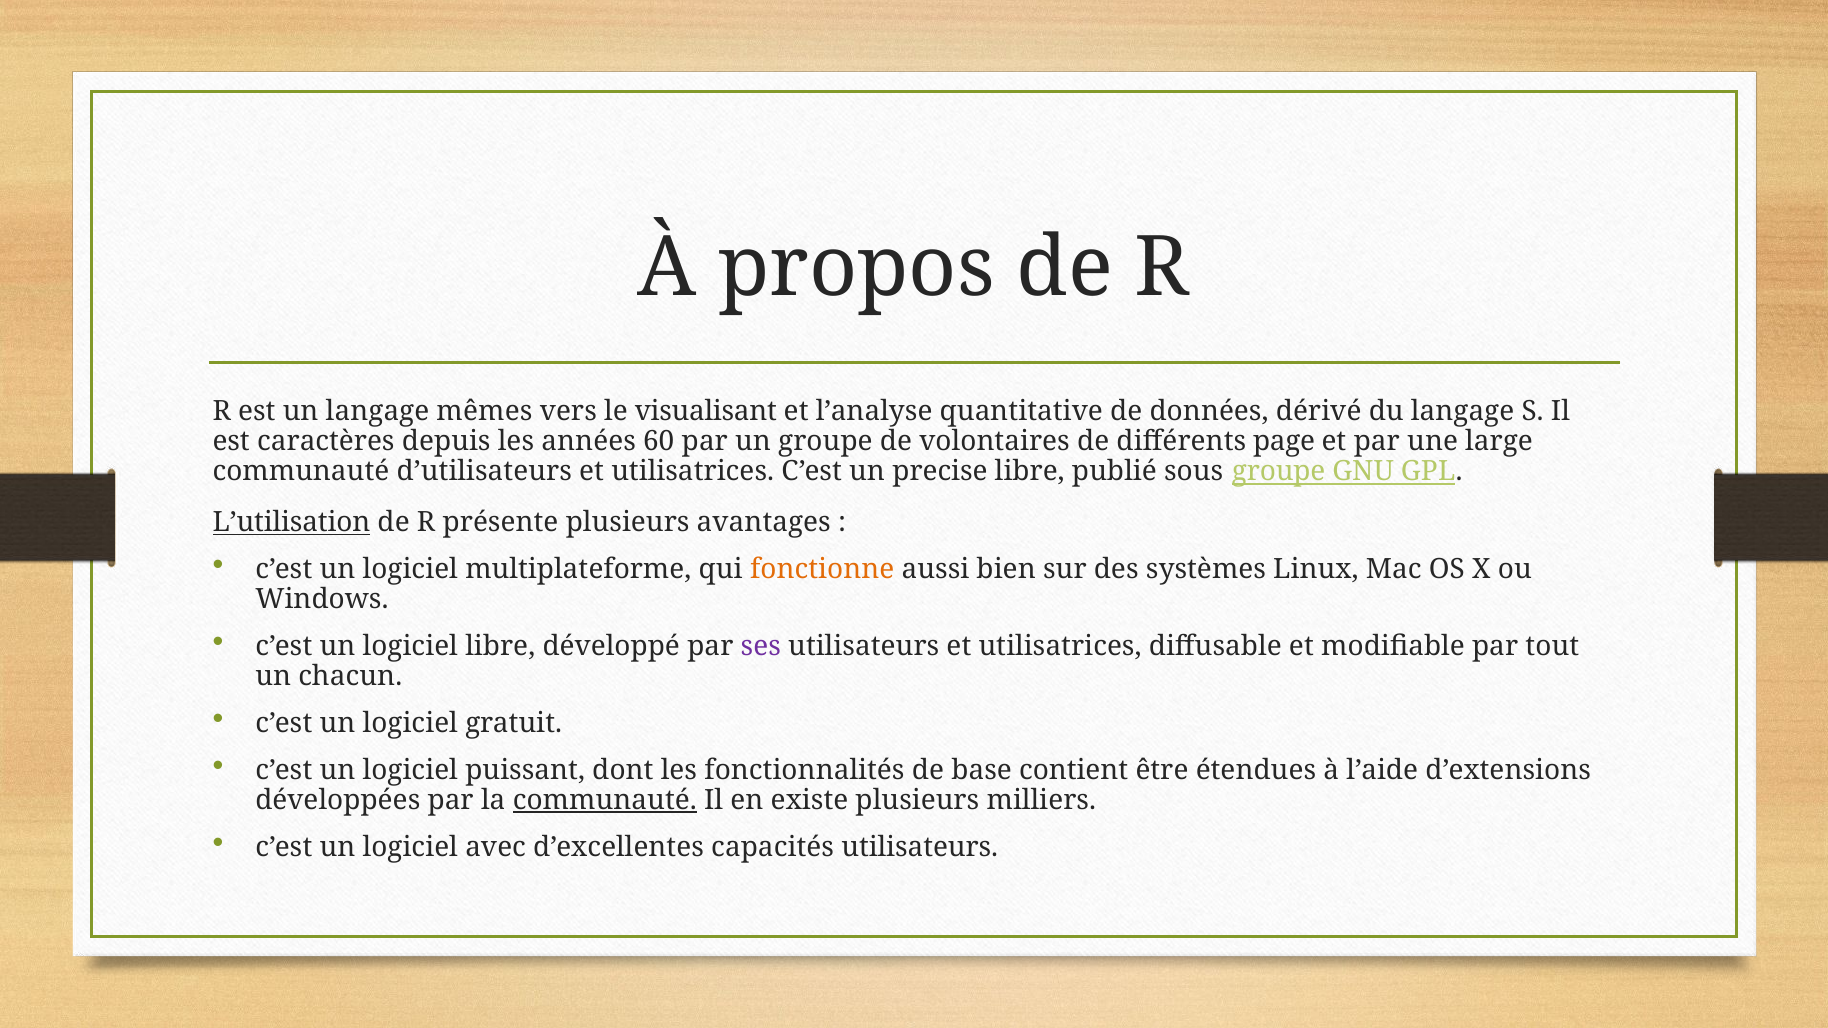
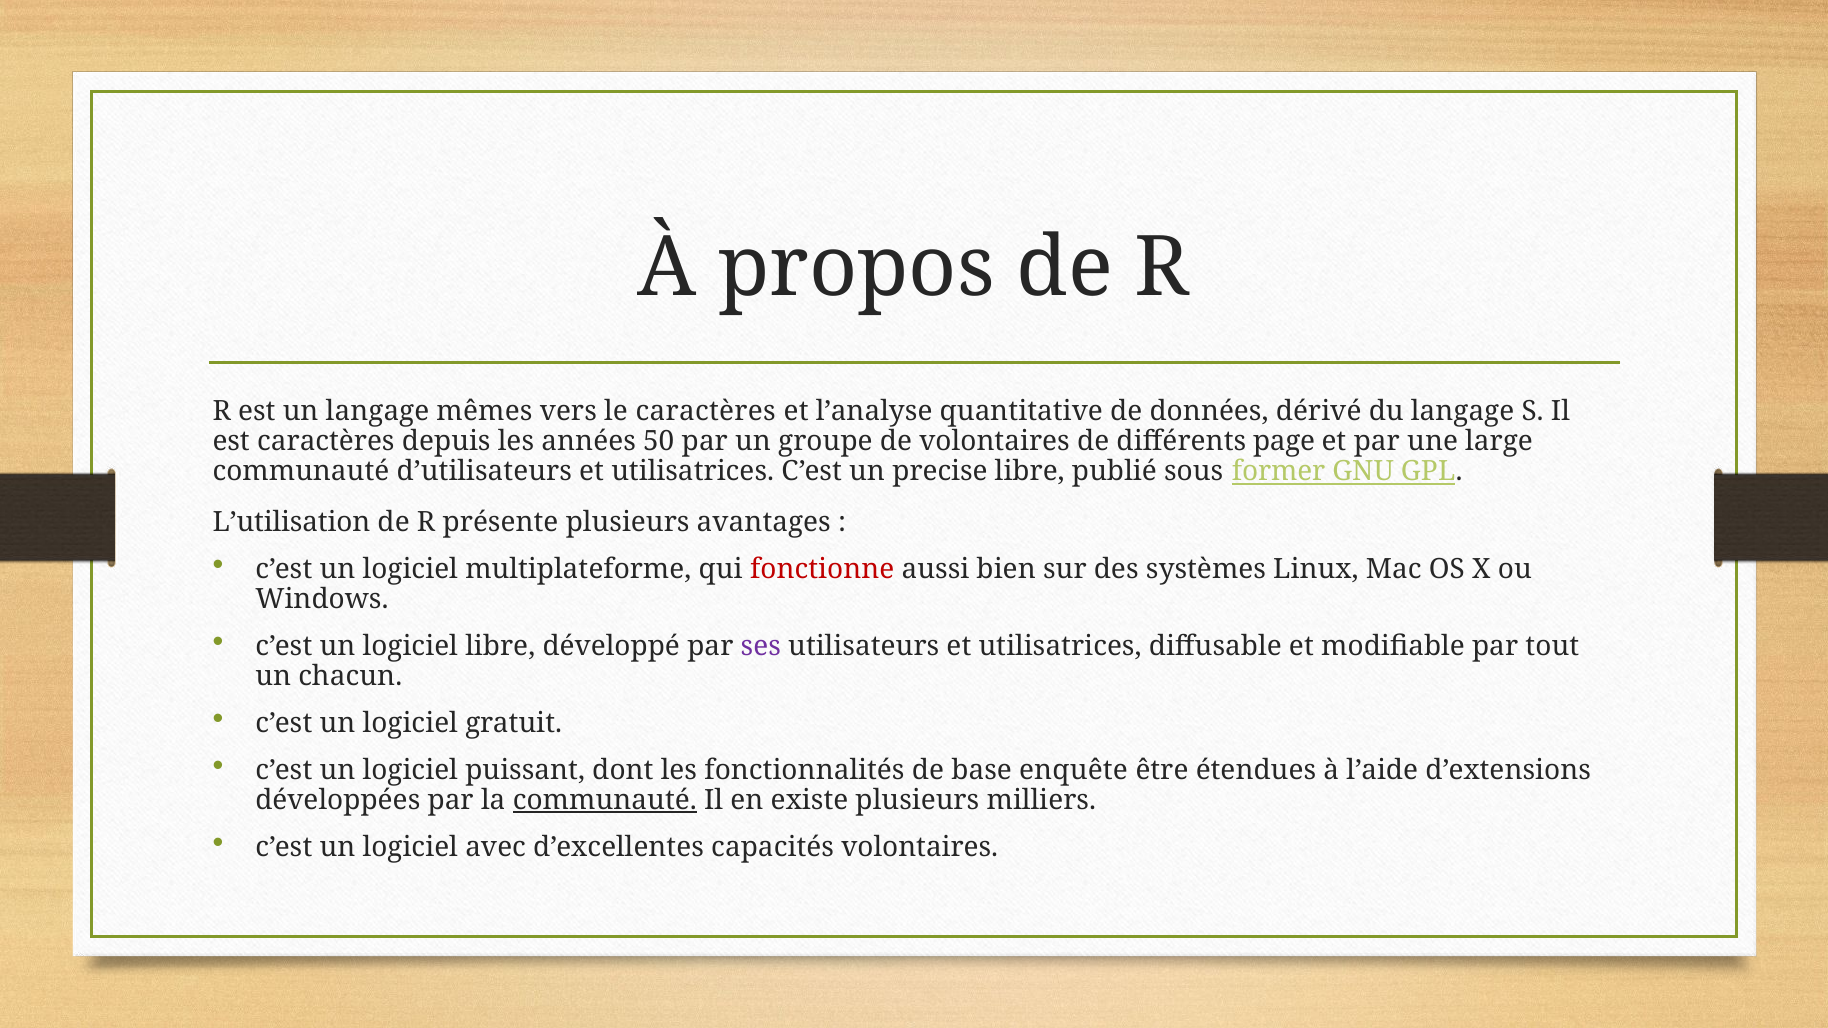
le visualisant: visualisant -> caractères
60: 60 -> 50
sous groupe: groupe -> former
L’utilisation underline: present -> none
fonctionne colour: orange -> red
contient: contient -> enquête
capacités utilisateurs: utilisateurs -> volontaires
